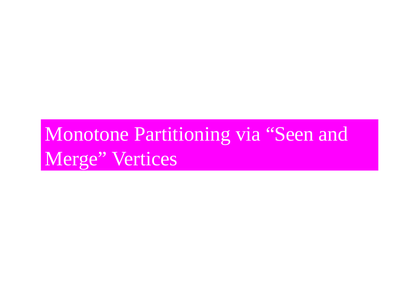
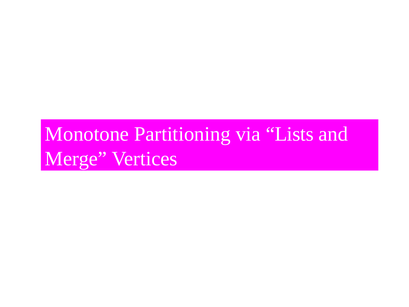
Seen: Seen -> Lists
